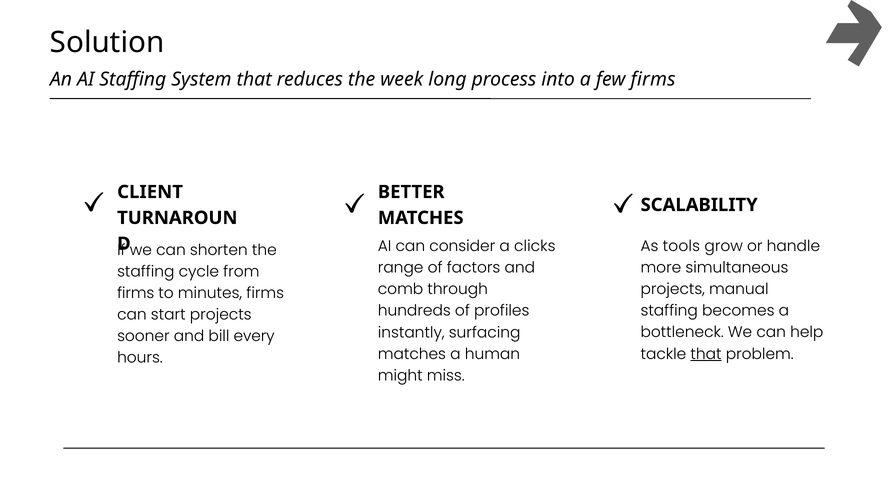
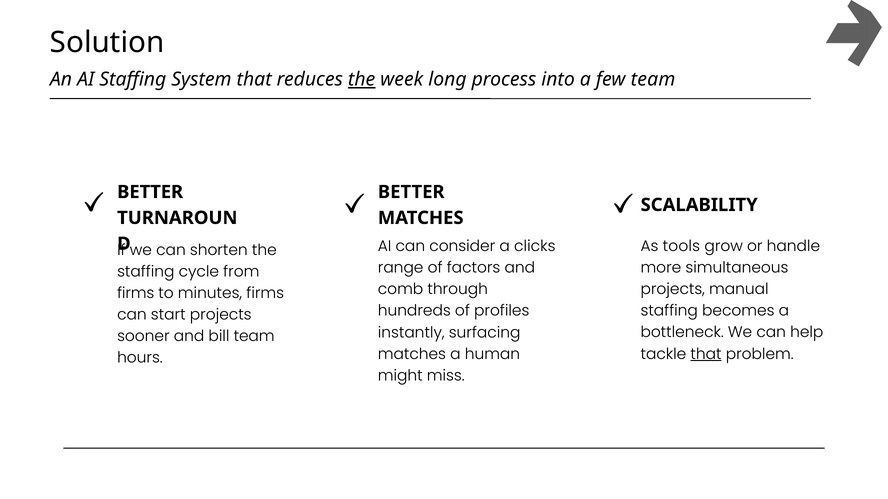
the at (362, 79) underline: none -> present
few firms: firms -> team
CLIENT at (150, 192): CLIENT -> BETTER
bill every: every -> team
